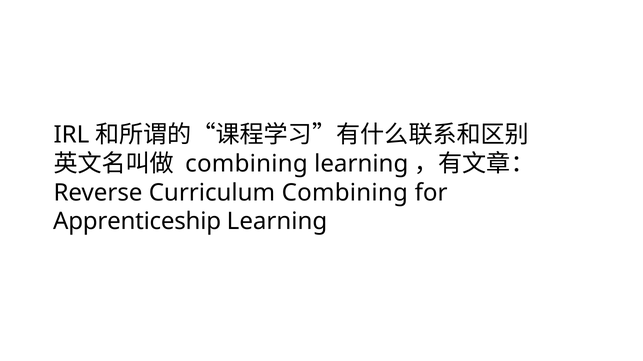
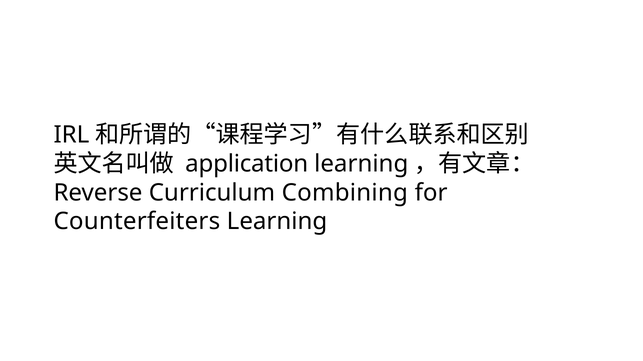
combining at (246, 164): combining -> application
Apprenticeship: Apprenticeship -> Counterfeiters
